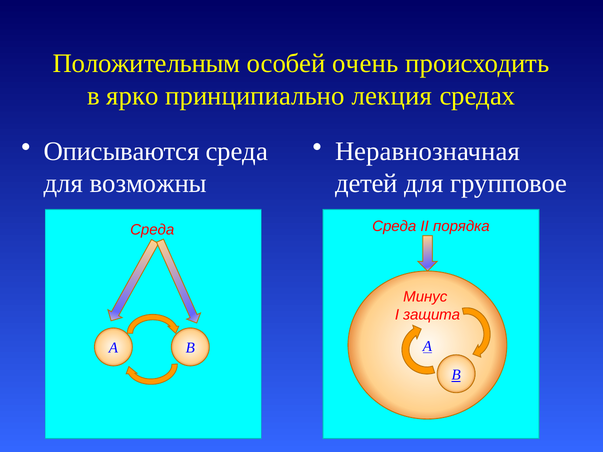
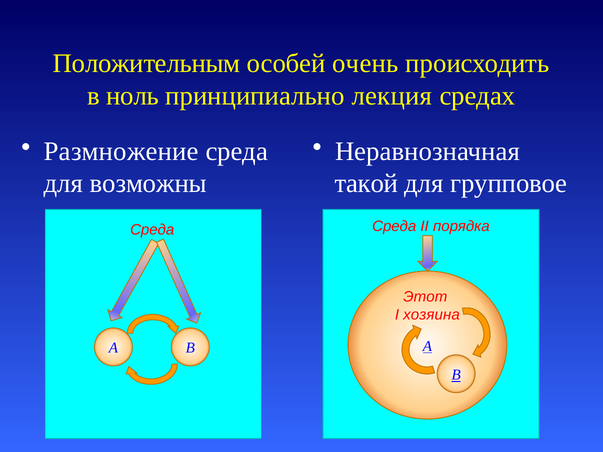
ярко: ярко -> ноль
Описываются: Описываются -> Размножение
детей: детей -> такой
Минус: Минус -> Этот
защита: защита -> хозяина
